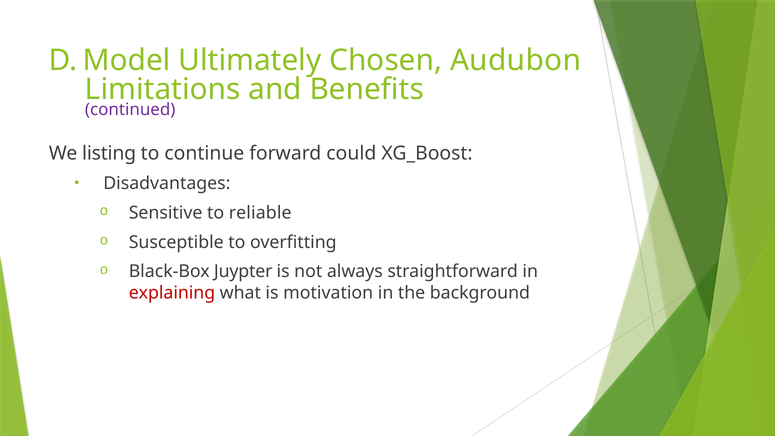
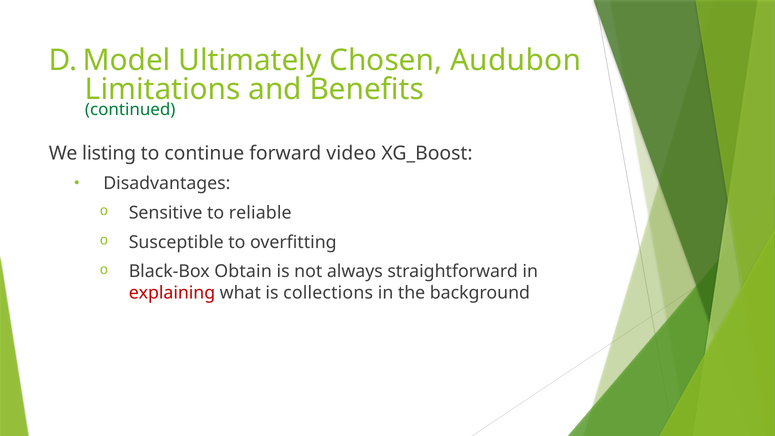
continued colour: purple -> green
could: could -> video
Juypter: Juypter -> Obtain
motivation: motivation -> collections
